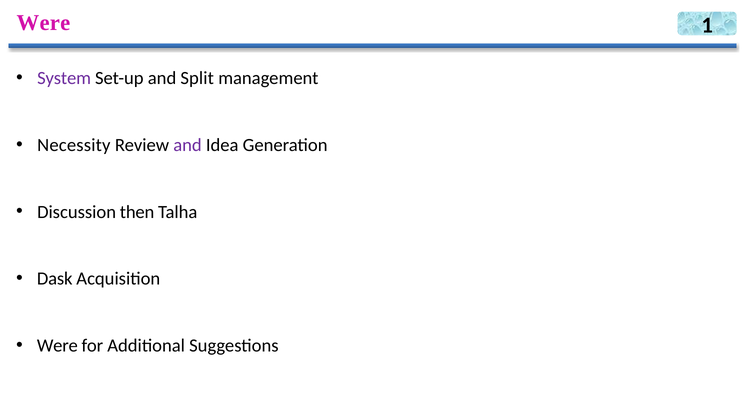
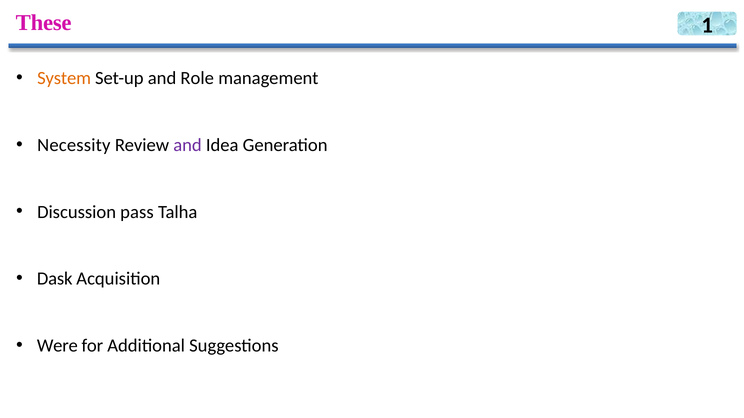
Were at (43, 23): Were -> These
System colour: purple -> orange
Split: Split -> Role
then: then -> pass
